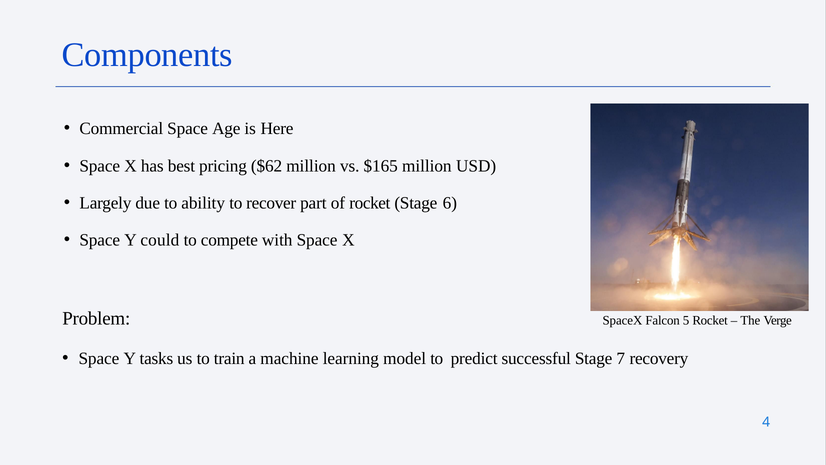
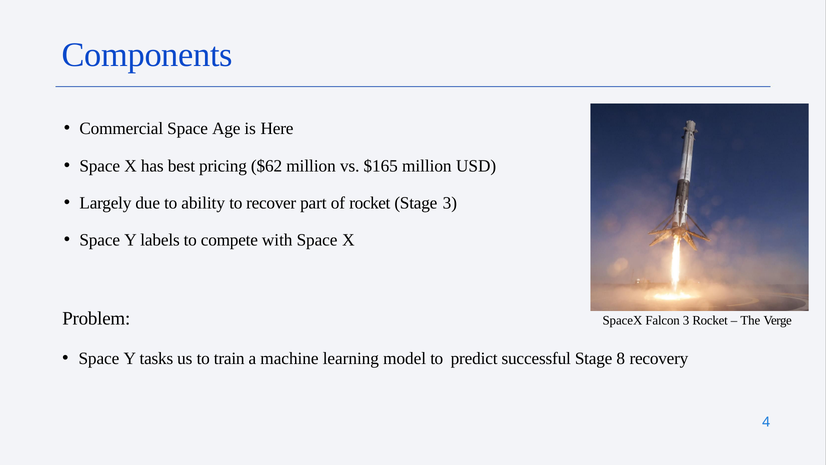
Stage 6: 6 -> 3
could: could -> labels
Falcon 5: 5 -> 3
7: 7 -> 8
